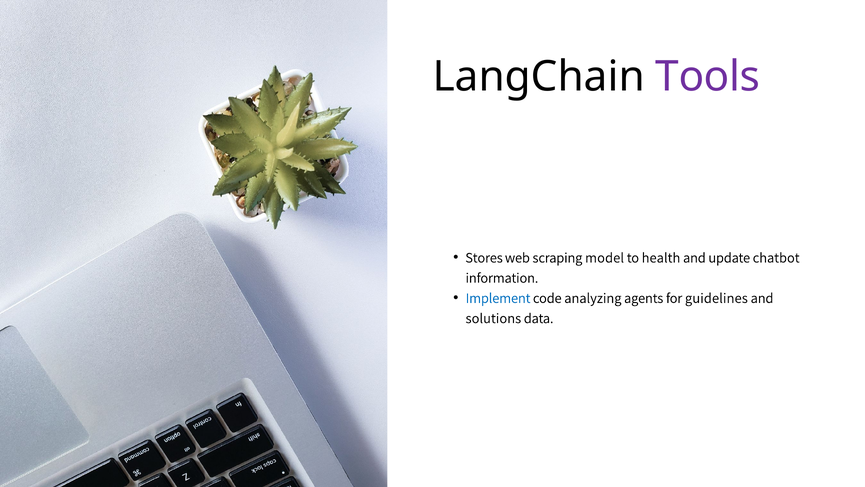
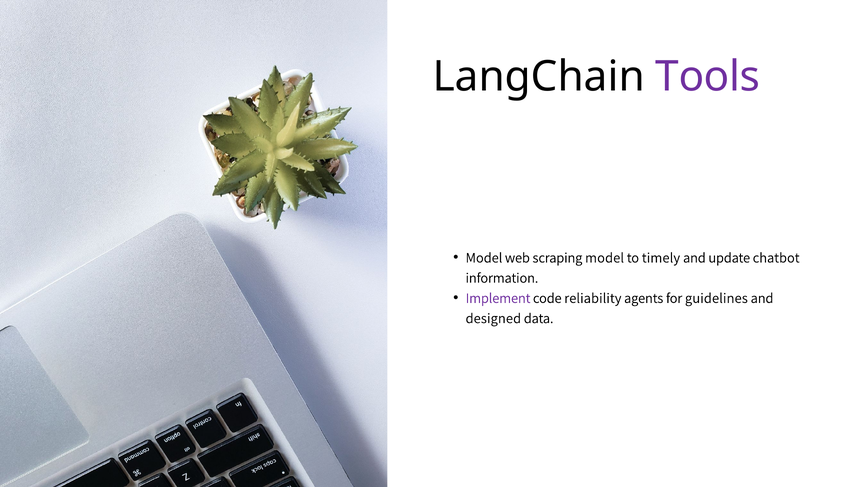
Stores at (484, 258): Stores -> Model
health: health -> timely
Implement colour: blue -> purple
analyzing: analyzing -> reliability
solutions: solutions -> designed
